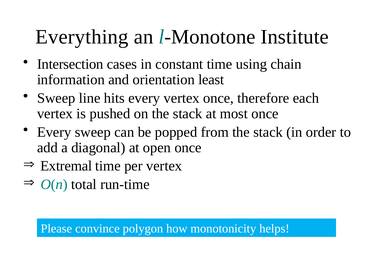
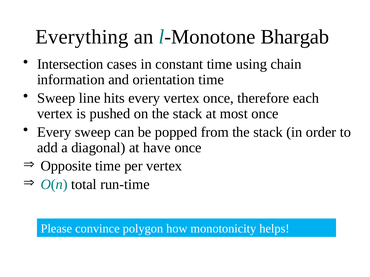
Institute: Institute -> Bhargab
orientation least: least -> time
open: open -> have
Extremal: Extremal -> Opposite
